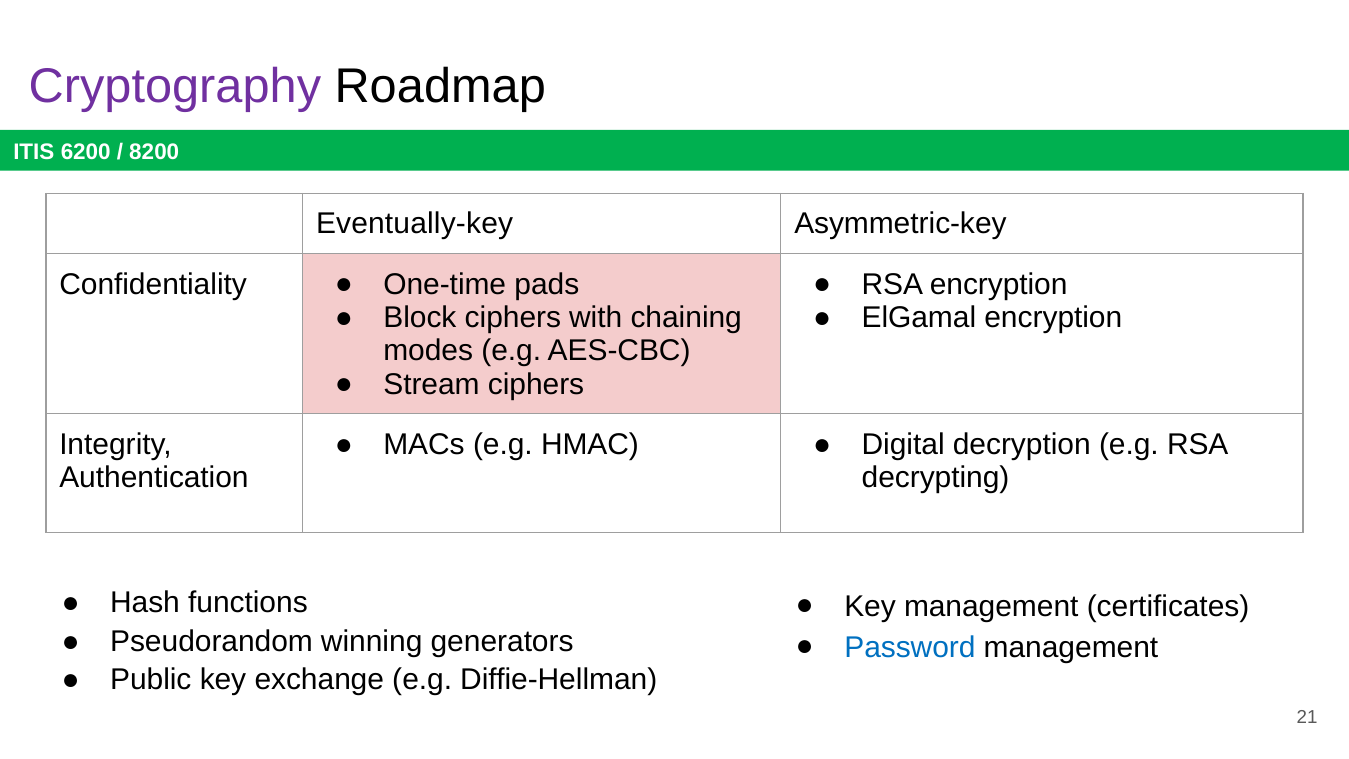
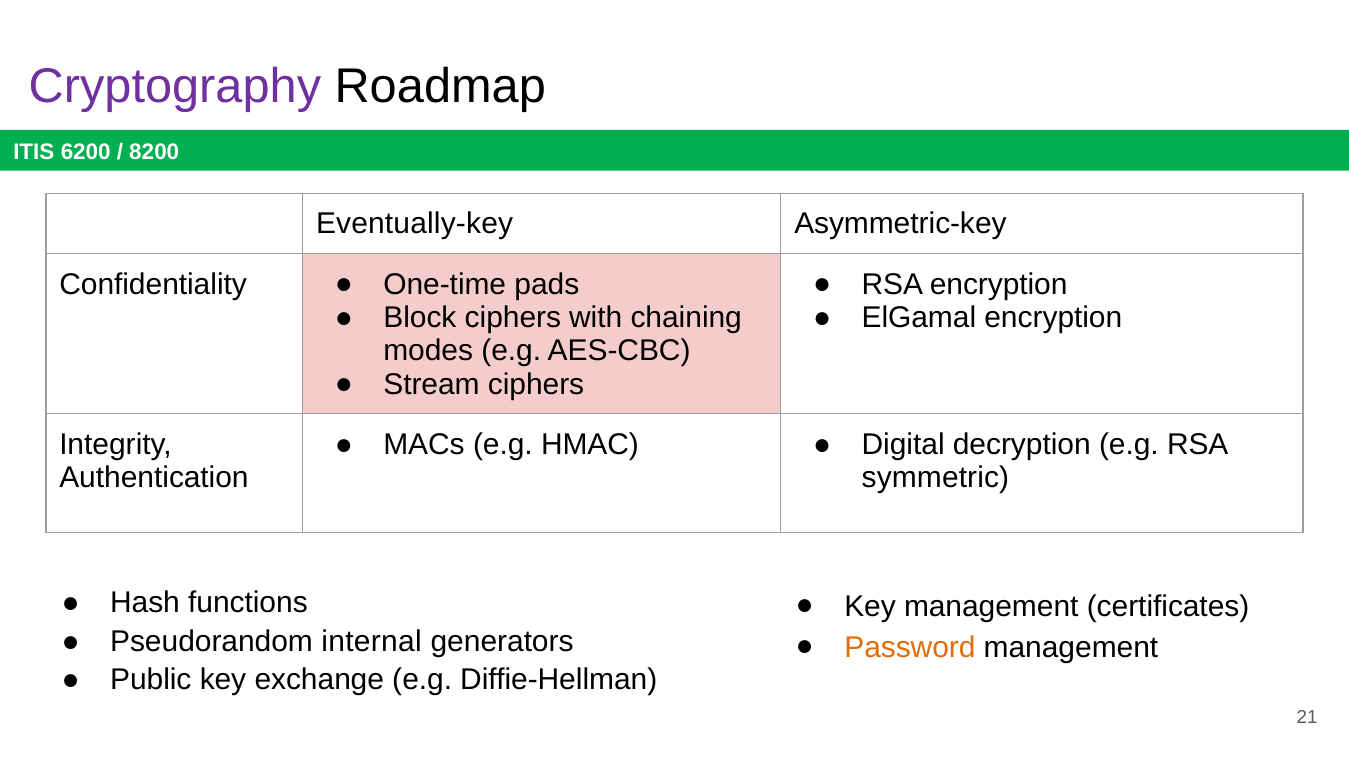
decrypting: decrypting -> symmetric
winning: winning -> internal
Password colour: blue -> orange
